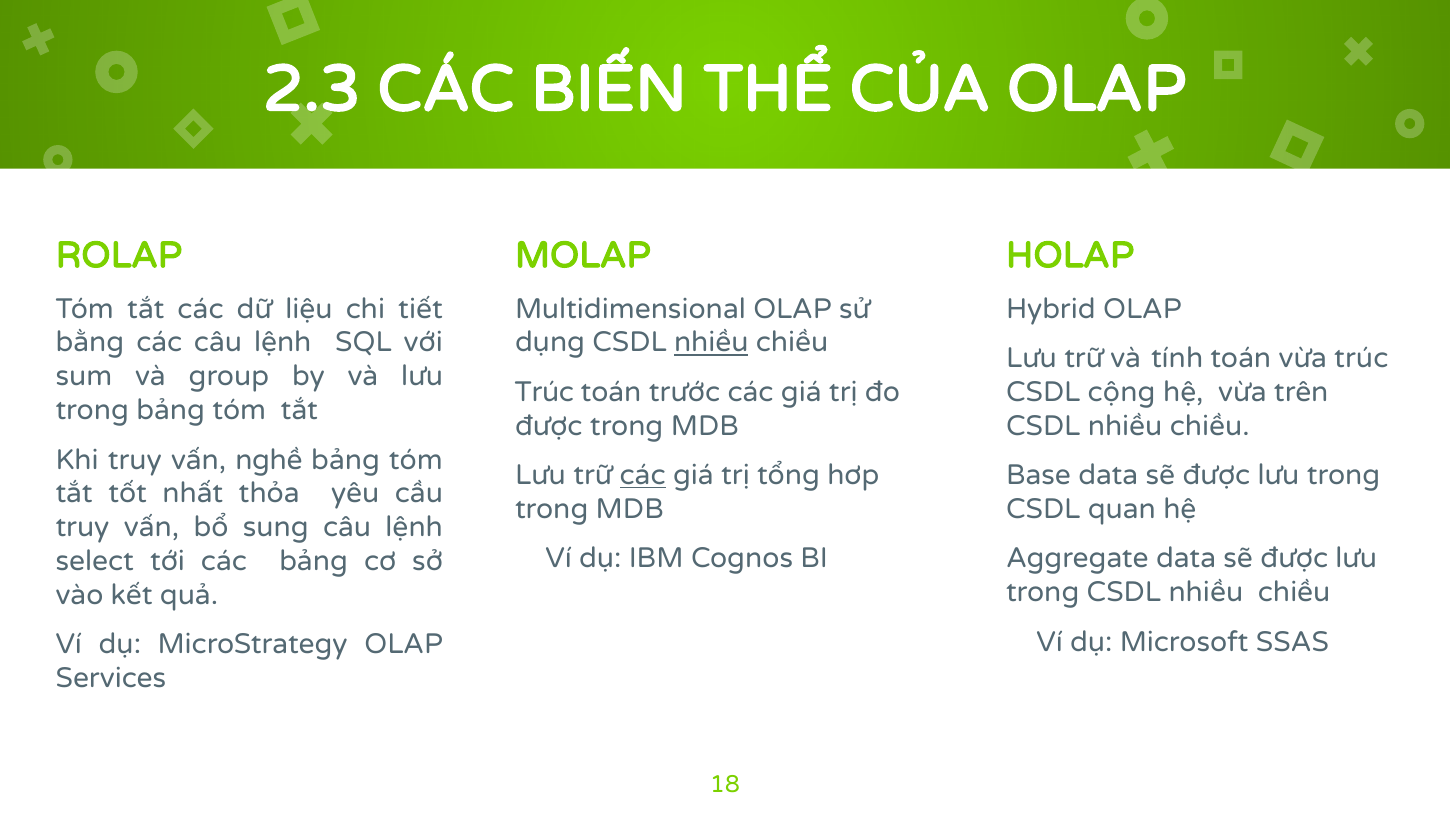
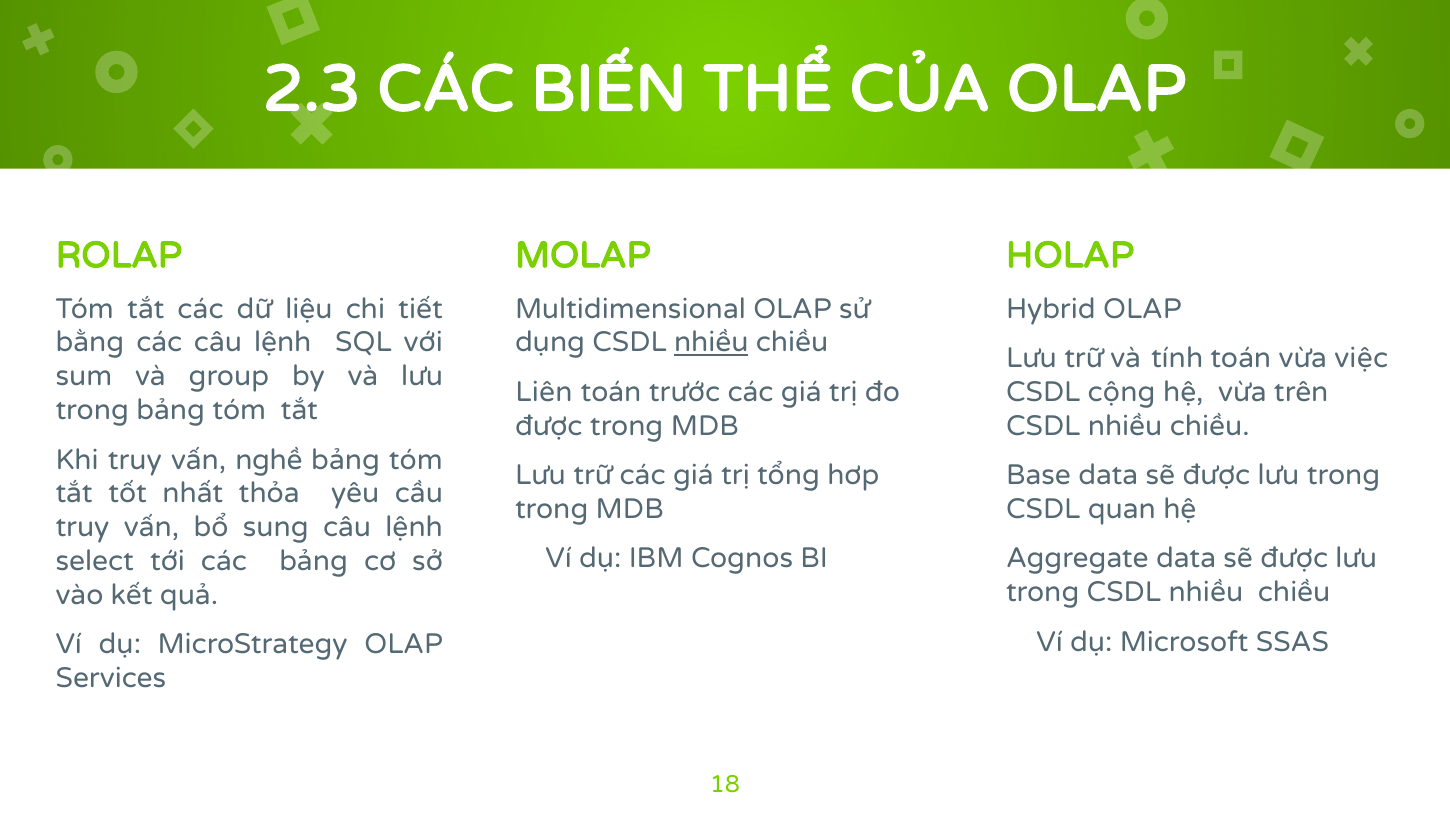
vừa trúc: trúc -> việc
Trúc at (544, 392): Trúc -> Liên
các at (643, 475) underline: present -> none
